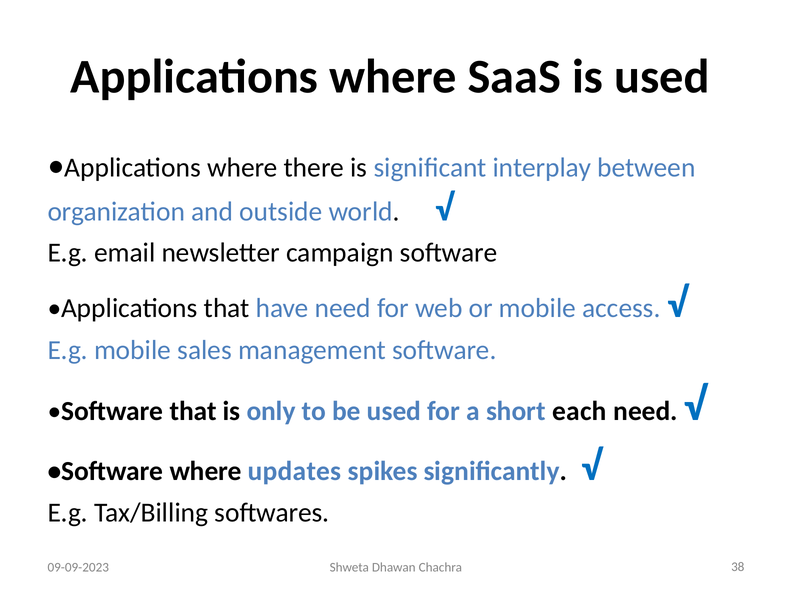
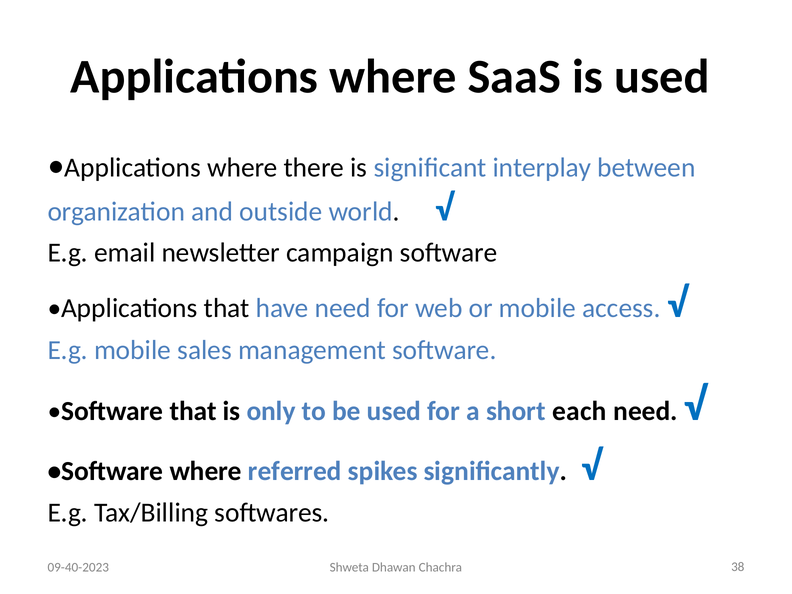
updates: updates -> referred
09-09-2023: 09-09-2023 -> 09-40-2023
